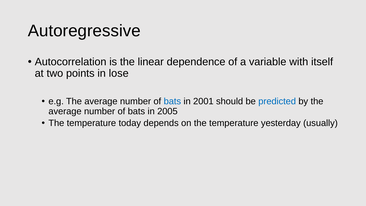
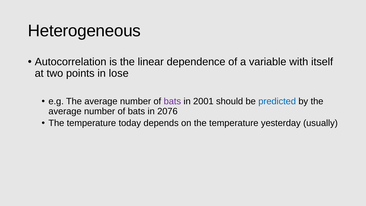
Autoregressive: Autoregressive -> Heterogeneous
bats at (172, 101) colour: blue -> purple
2005: 2005 -> 2076
